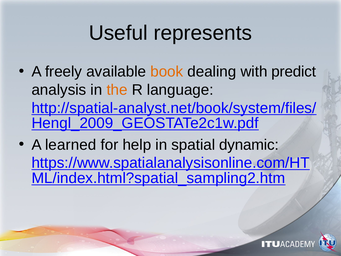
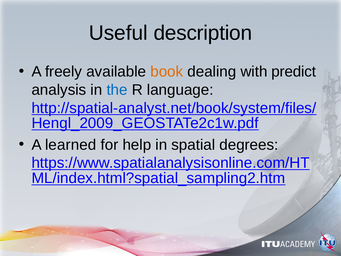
represents: represents -> description
the colour: orange -> blue
dynamic: dynamic -> degrees
